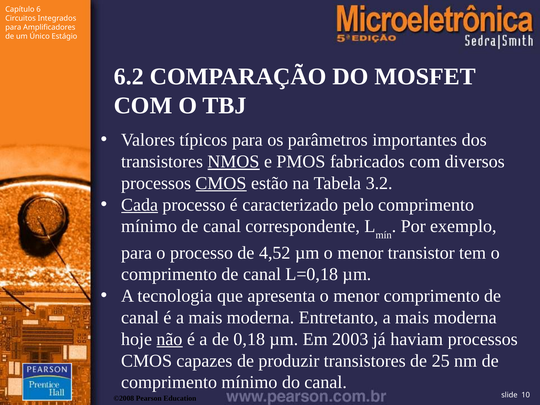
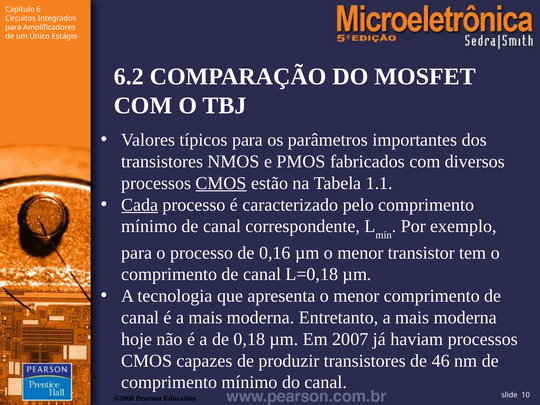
NMOS underline: present -> none
3.2: 3.2 -> 1.1
4,52: 4,52 -> 0,16
não underline: present -> none
2003: 2003 -> 2007
25: 25 -> 46
